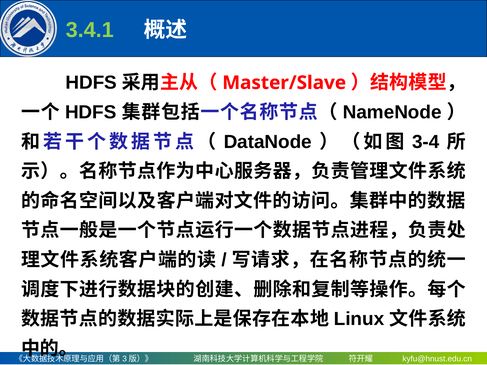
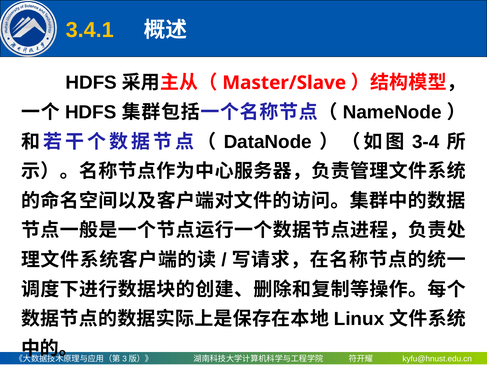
3.4.1 colour: light green -> yellow
